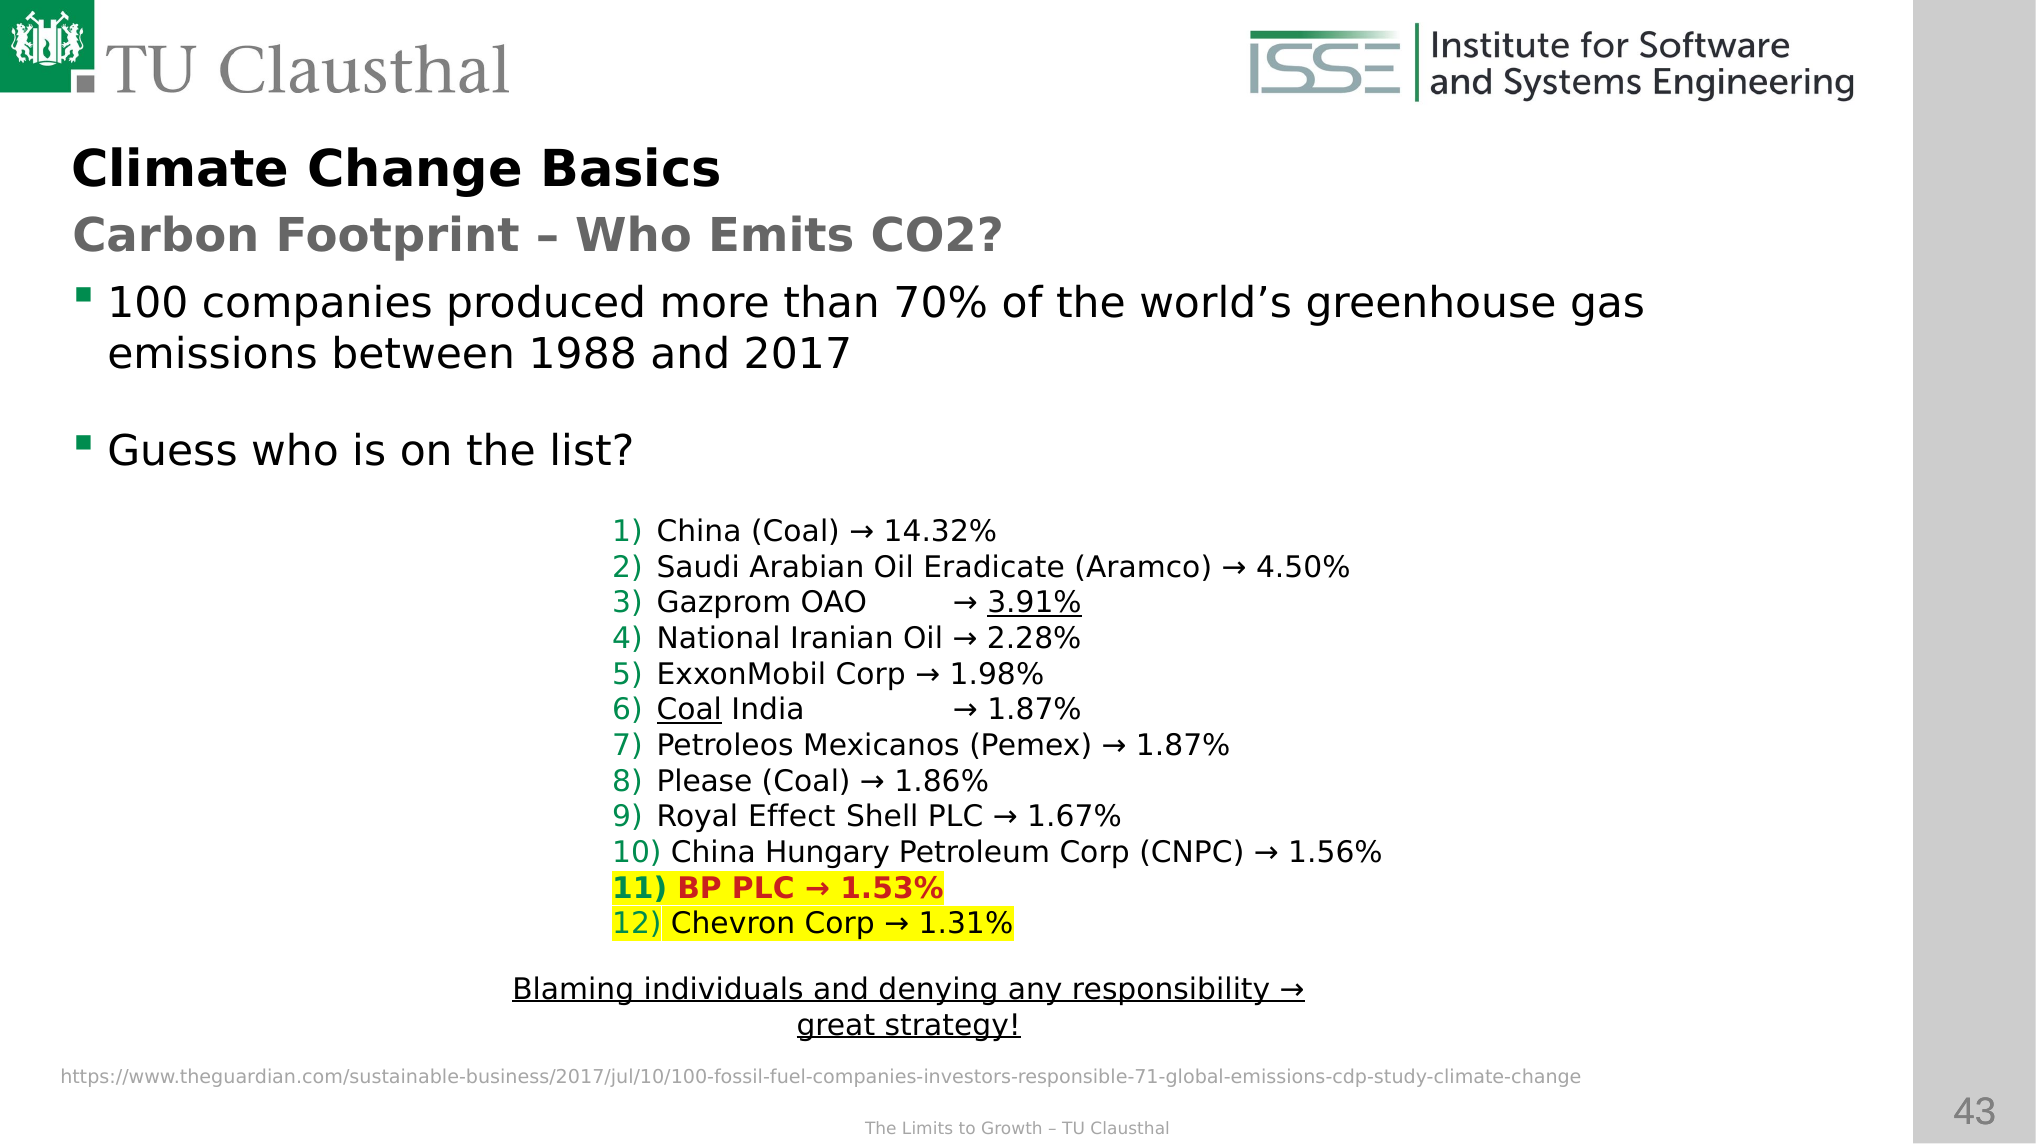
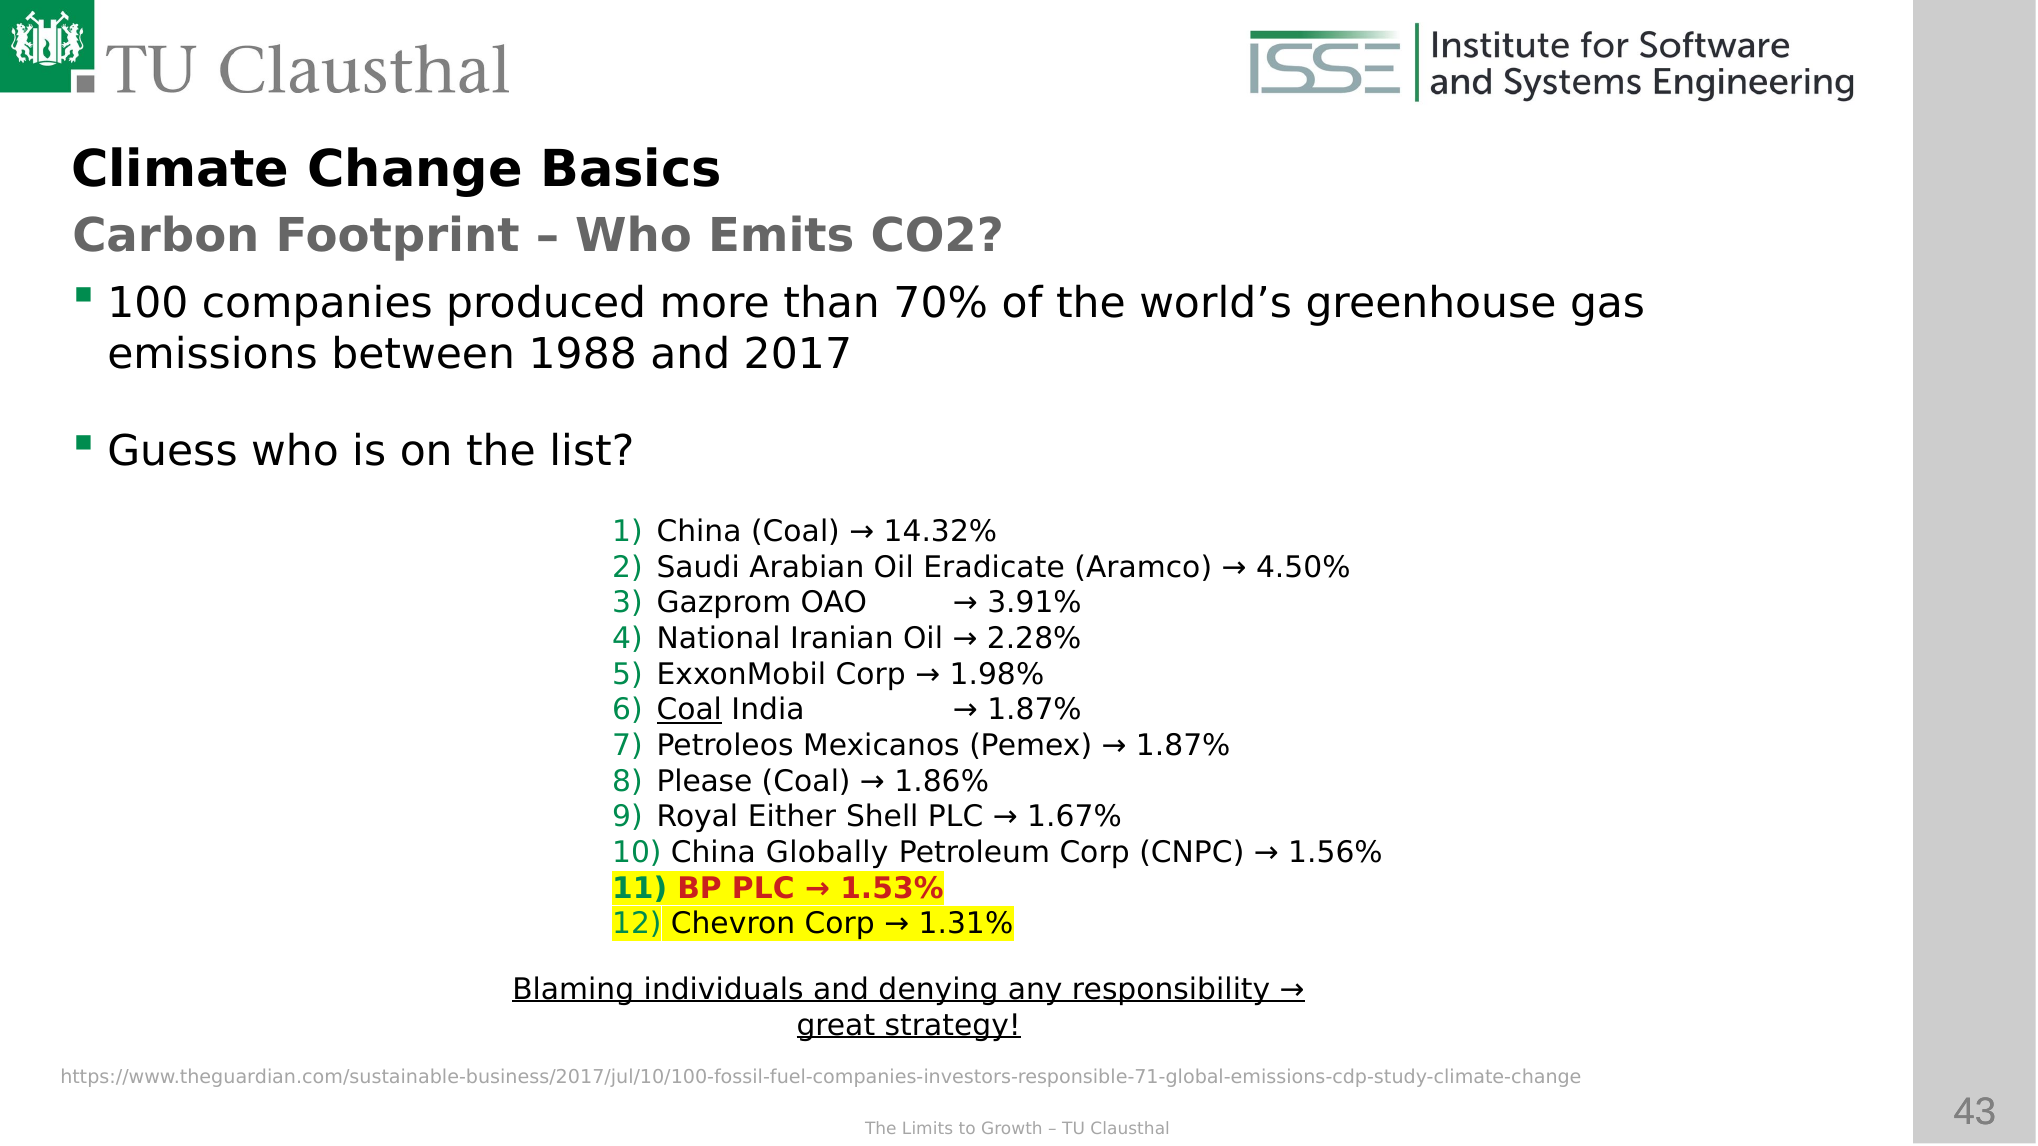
3.91% underline: present -> none
Effect: Effect -> Either
Hungary: Hungary -> Globally
